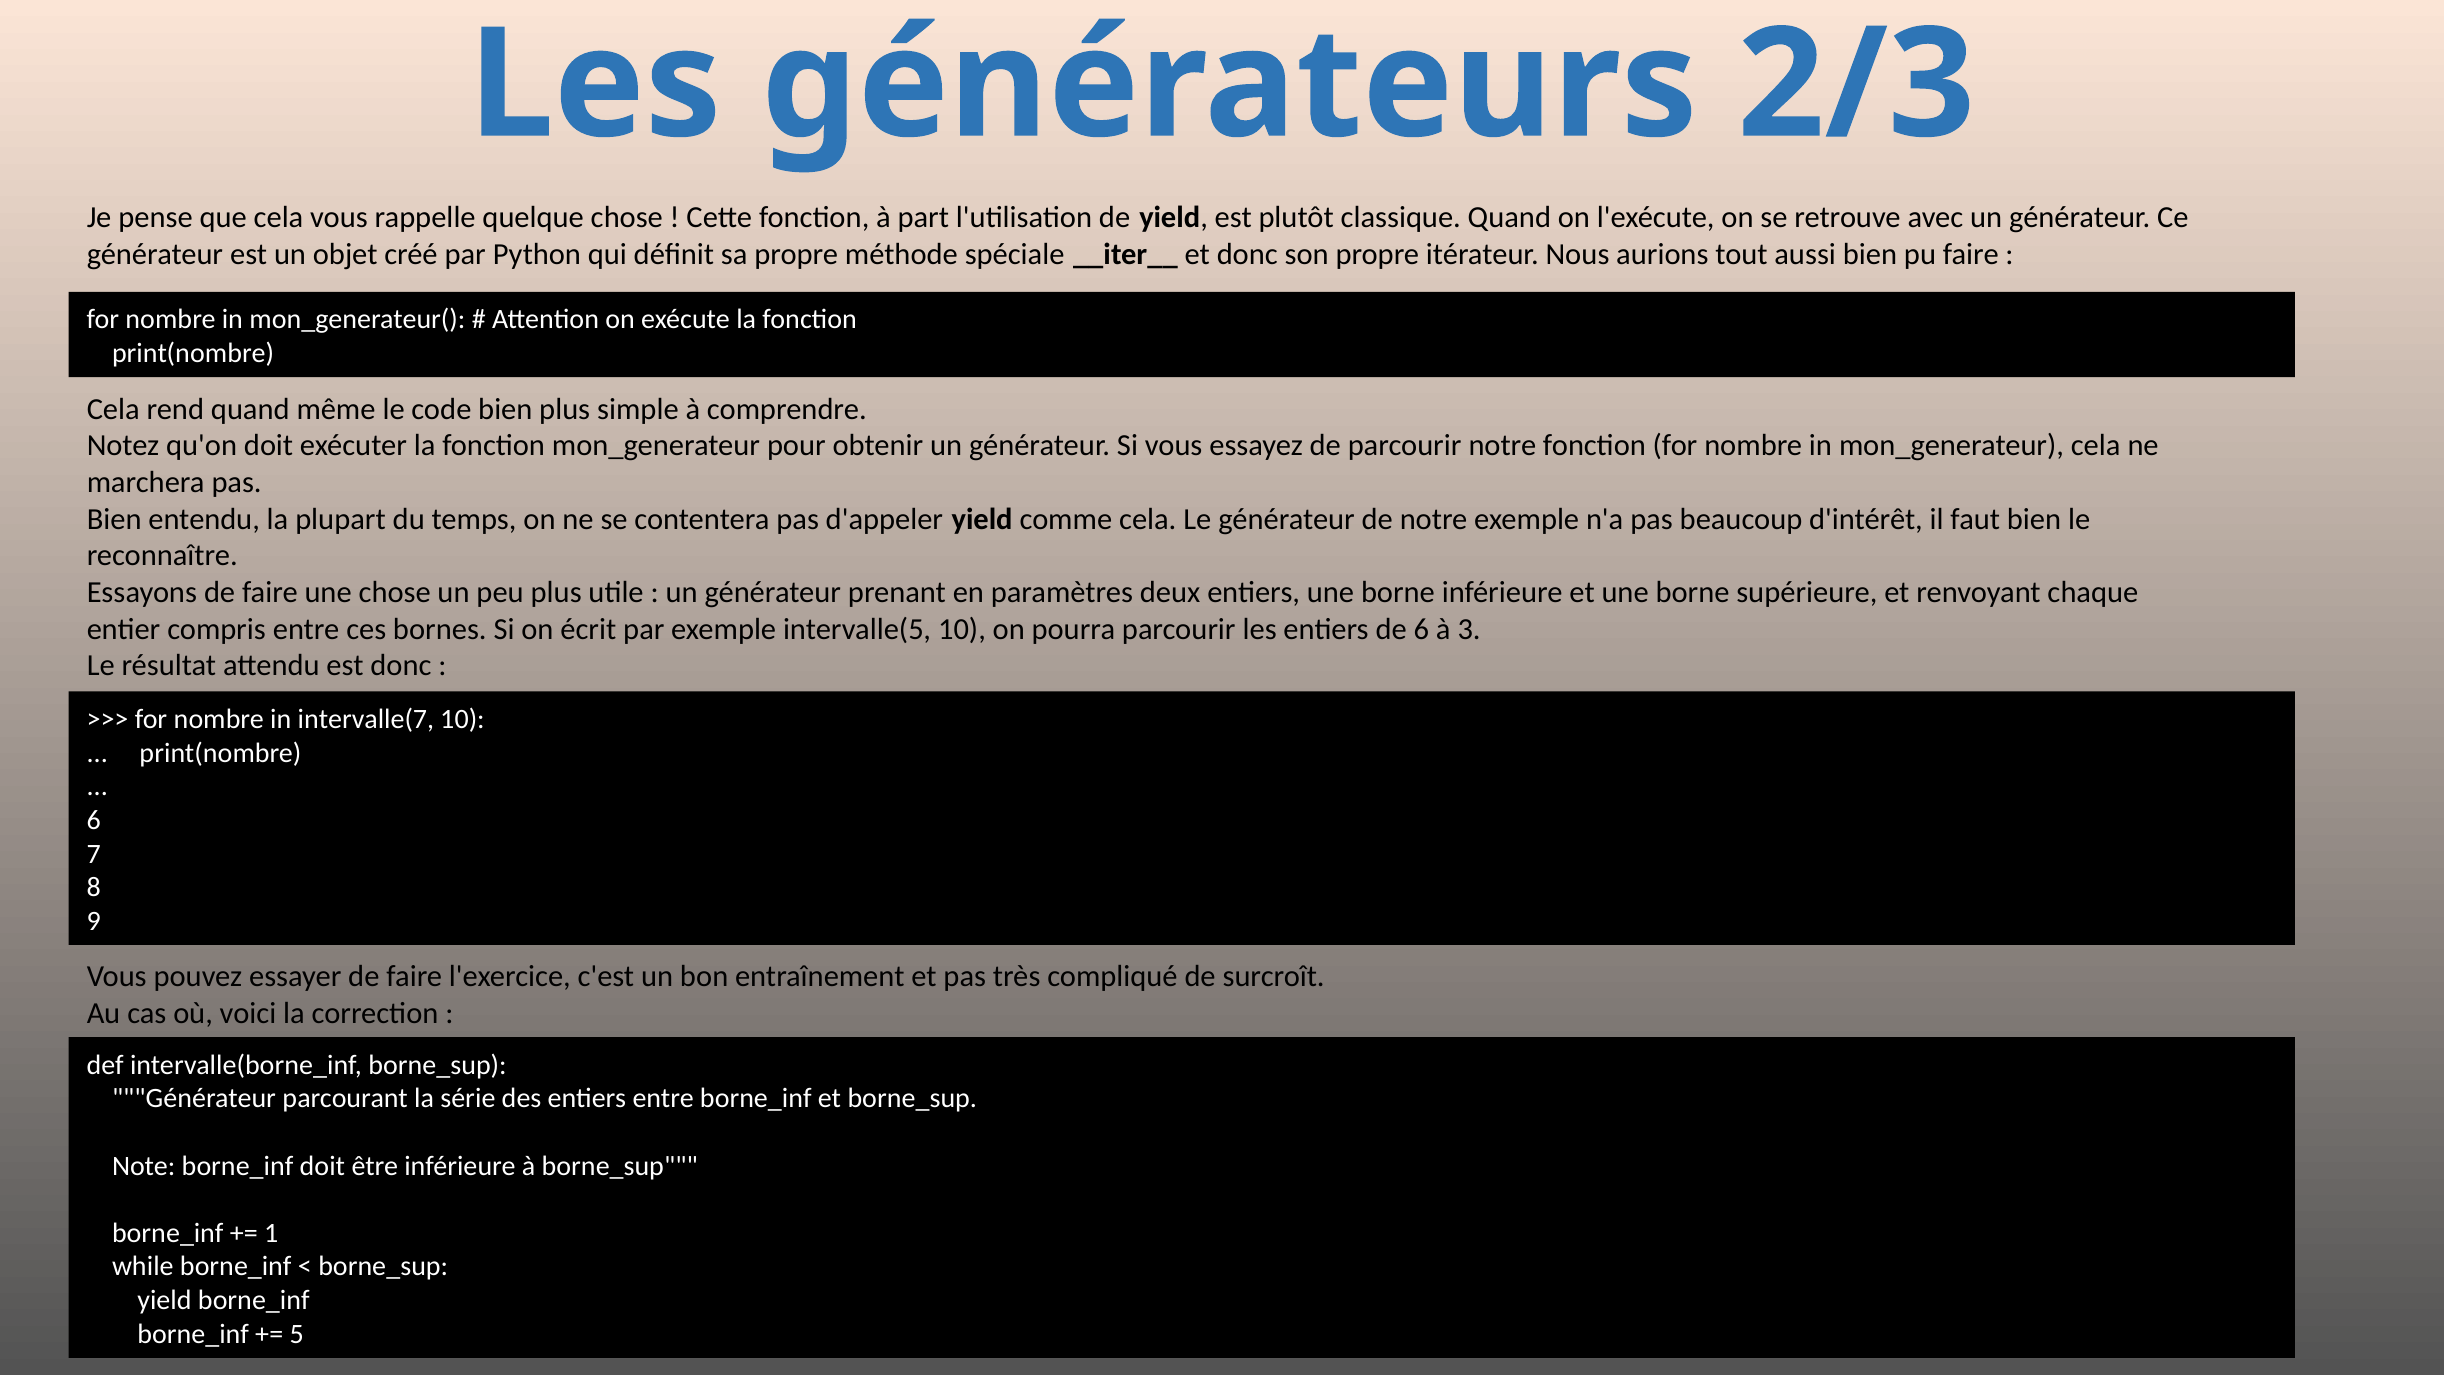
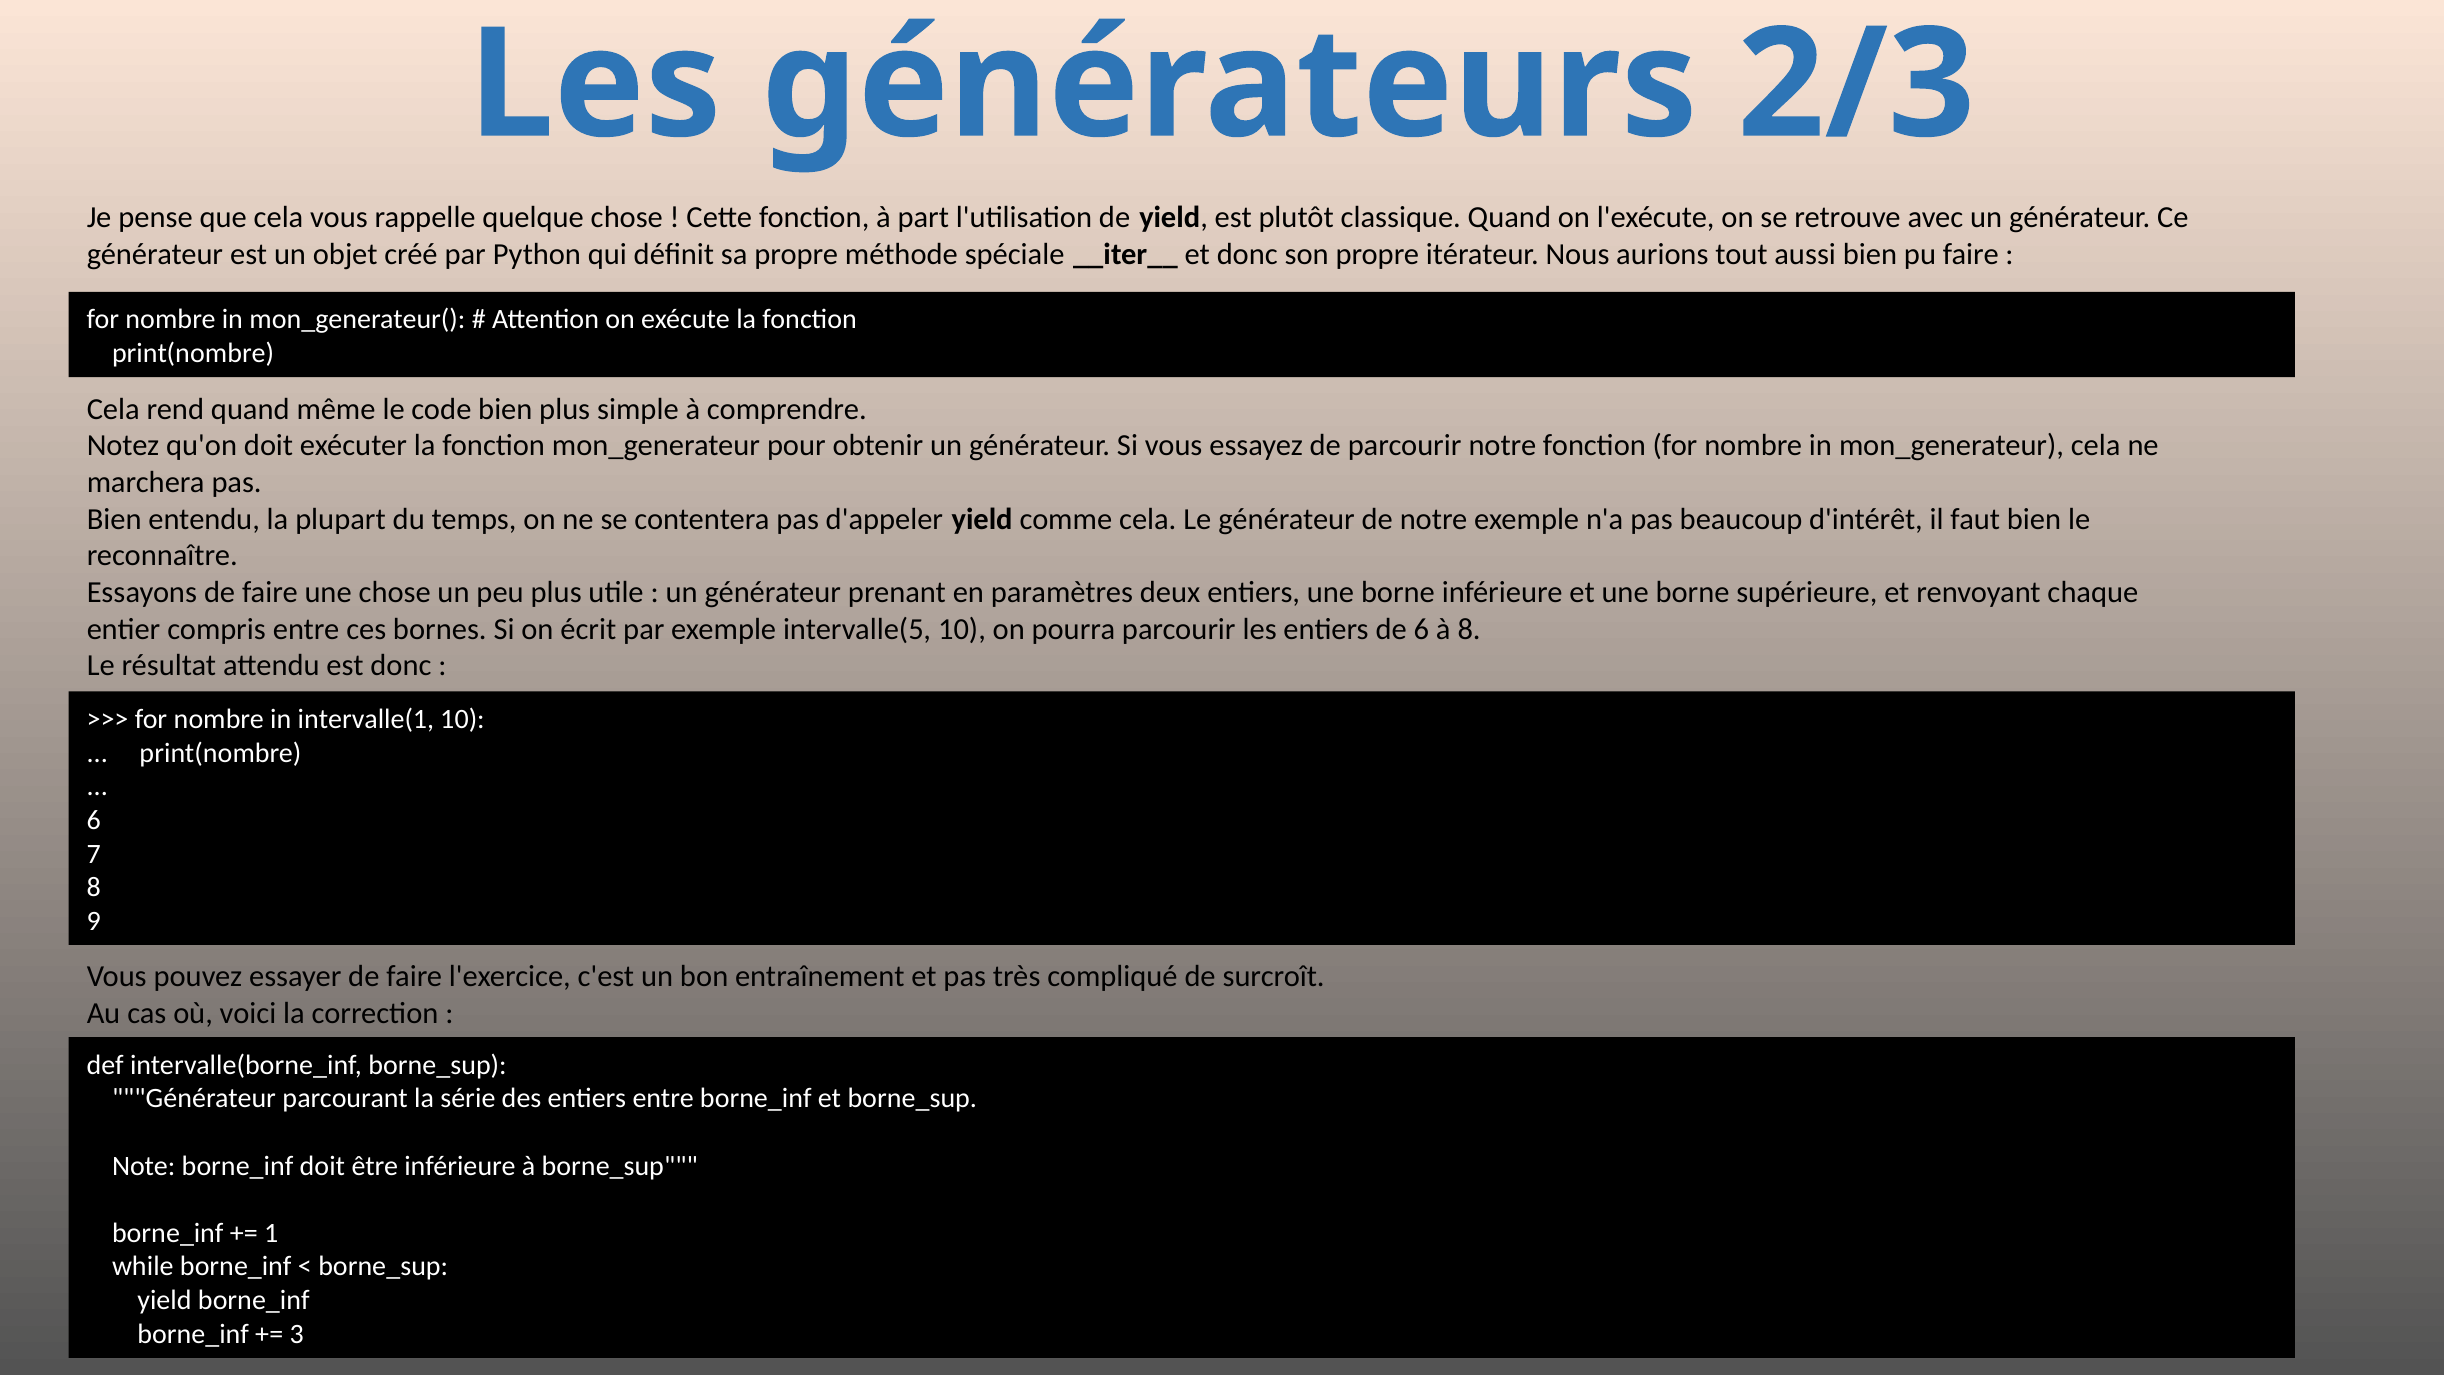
à 3: 3 -> 8
intervalle(7: intervalle(7 -> intervalle(1
5: 5 -> 3
